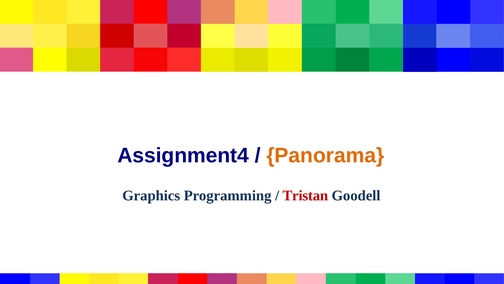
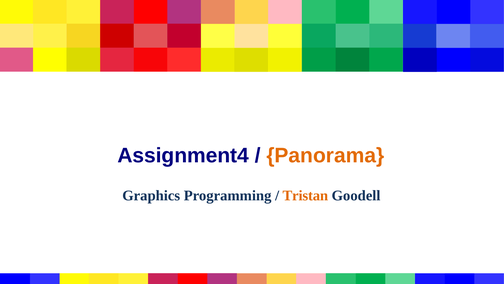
Tristan colour: red -> orange
